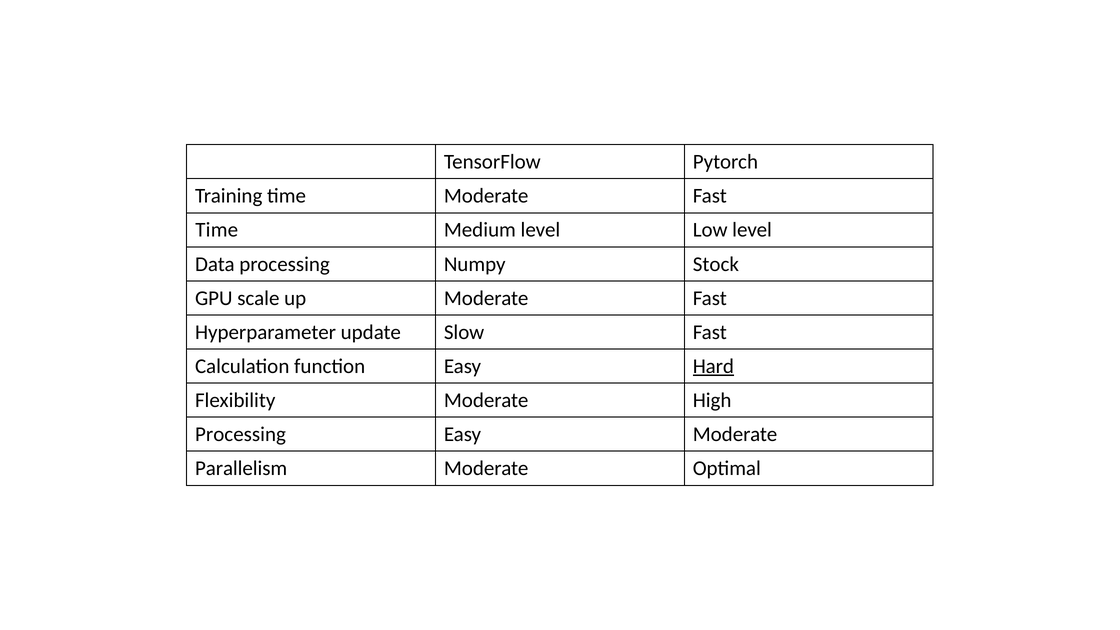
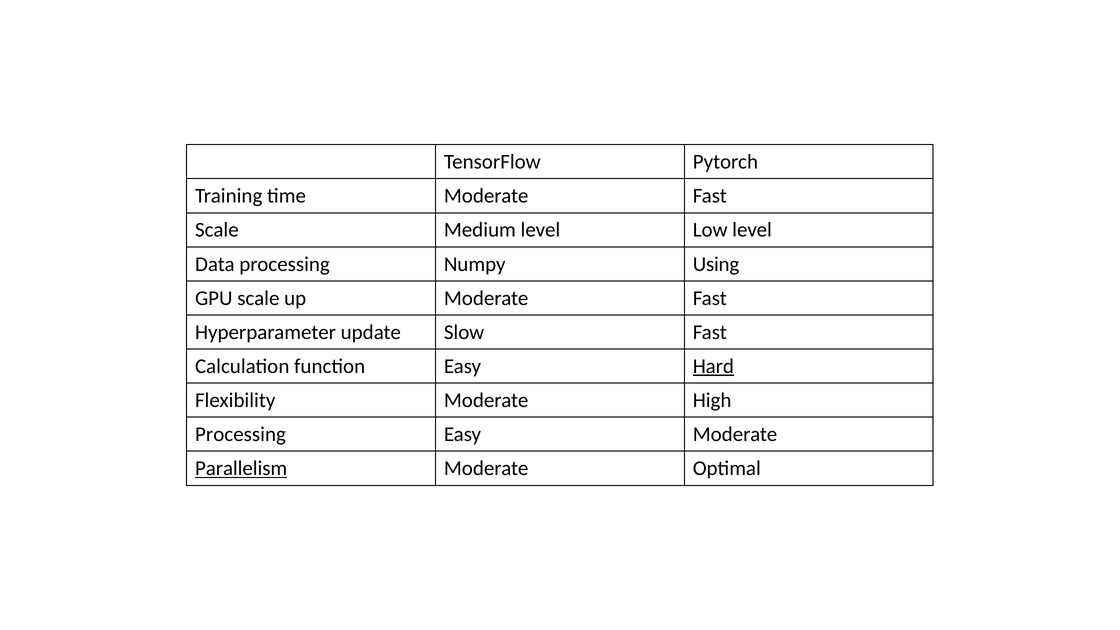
Time at (217, 230): Time -> Scale
Stock: Stock -> Using
Parallelism underline: none -> present
